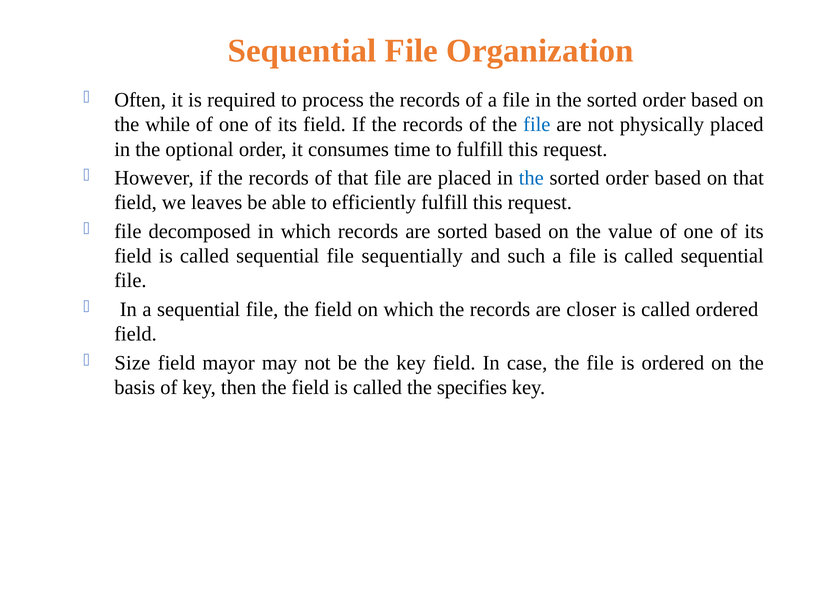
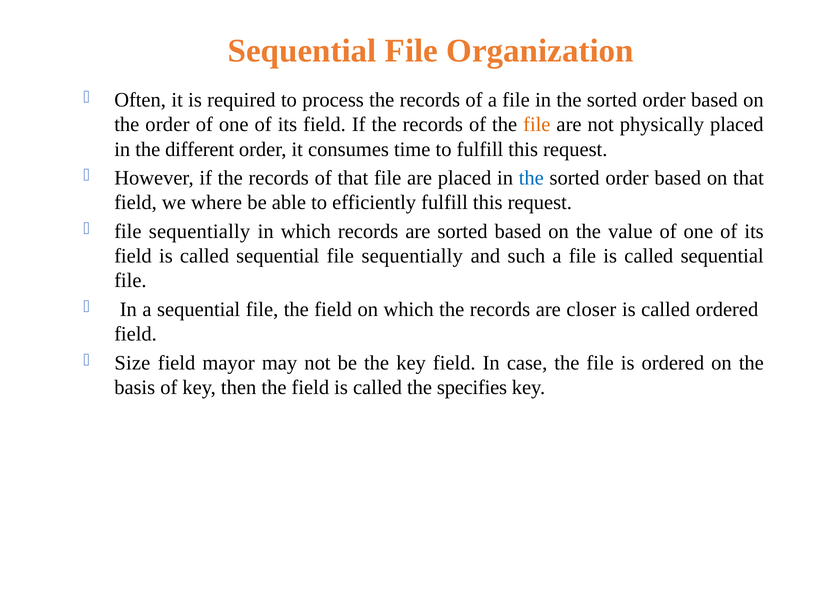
the while: while -> order
file at (537, 125) colour: blue -> orange
optional: optional -> different
leaves: leaves -> where
decomposed at (200, 231): decomposed -> sequentially
